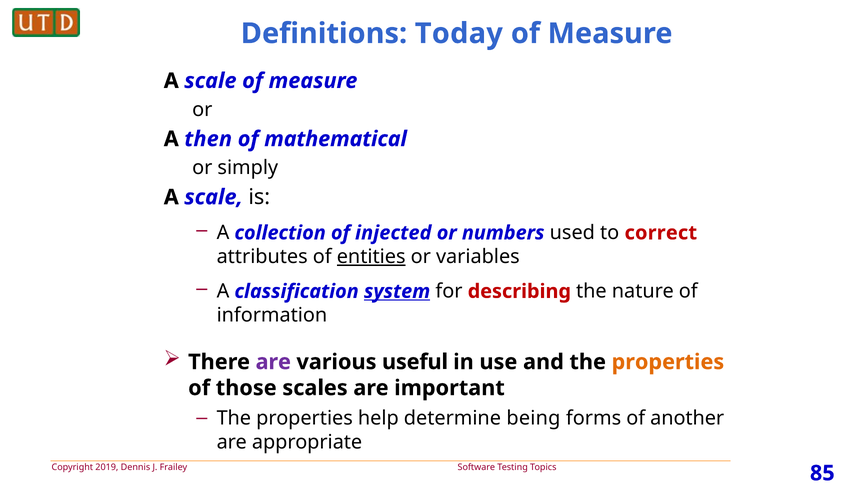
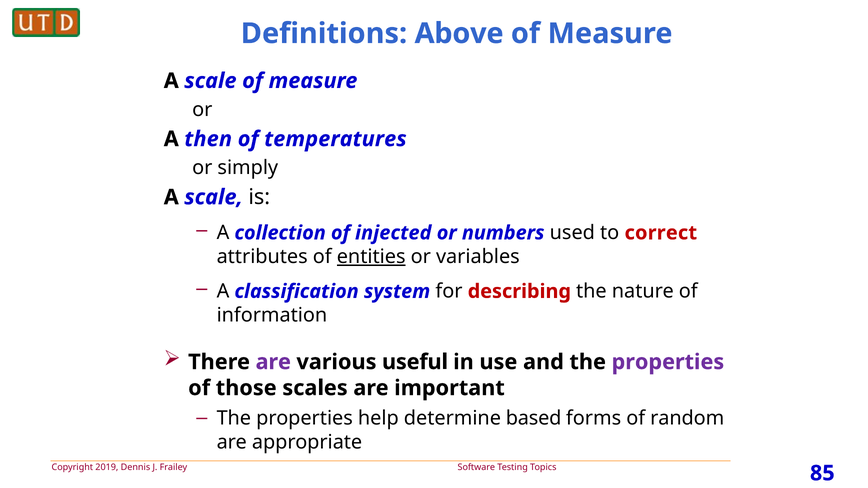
Today: Today -> Above
mathematical: mathematical -> temperatures
system underline: present -> none
properties at (668, 362) colour: orange -> purple
being: being -> based
another: another -> random
